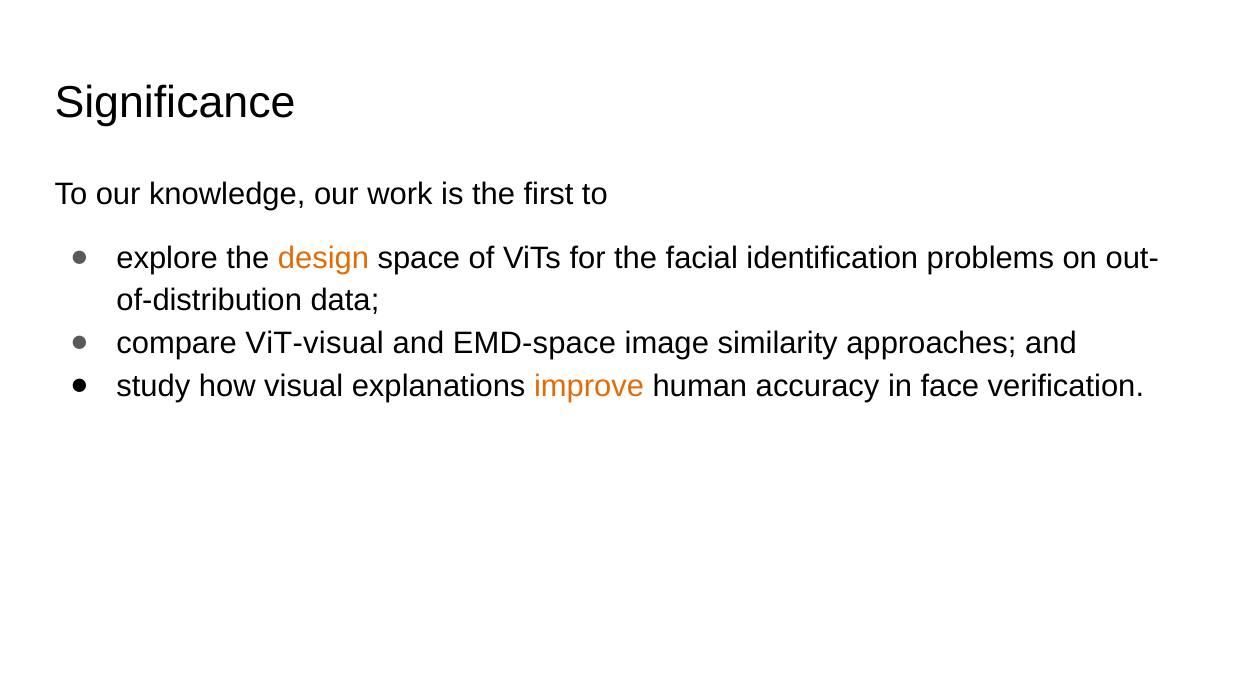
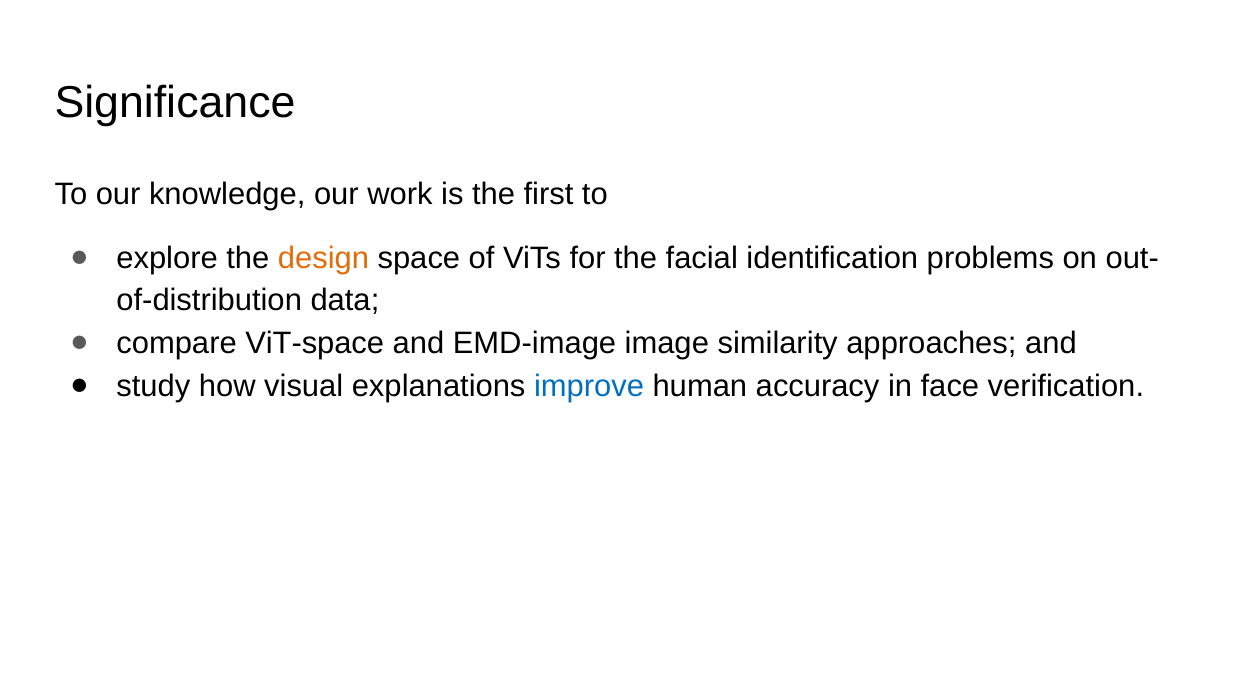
ViT-visual: ViT-visual -> ViT-space
EMD-space: EMD-space -> EMD-image
improve colour: orange -> blue
